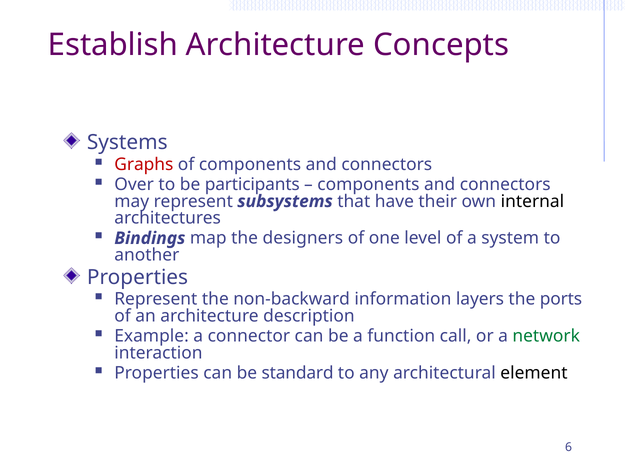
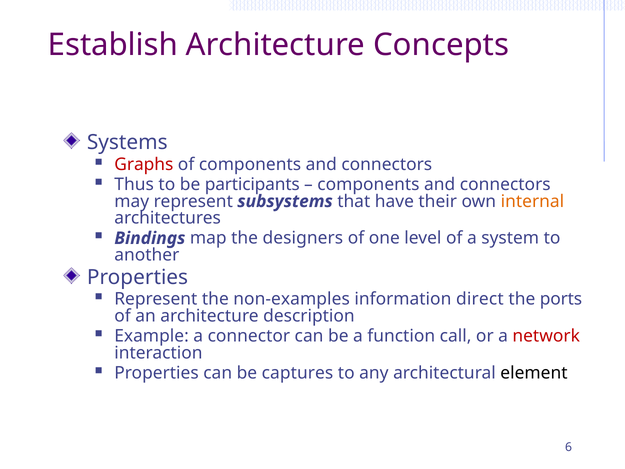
Over: Over -> Thus
internal colour: black -> orange
non-backward: non-backward -> non-examples
layers: layers -> direct
network colour: green -> red
standard: standard -> captures
